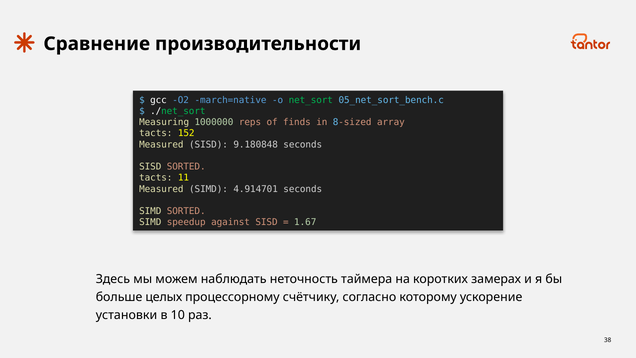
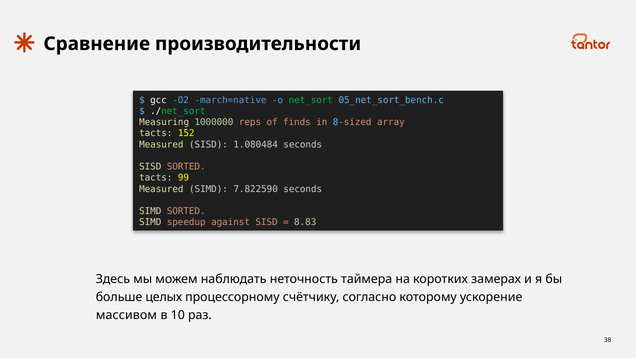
9.180848: 9.180848 -> 1.080484
11: 11 -> 99
4.914701: 4.914701 -> 7.822590
1.67: 1.67 -> 8.83
установки: установки -> массивом
